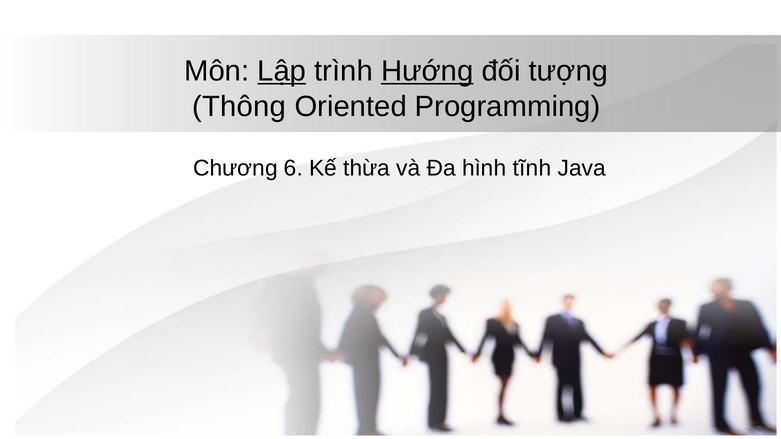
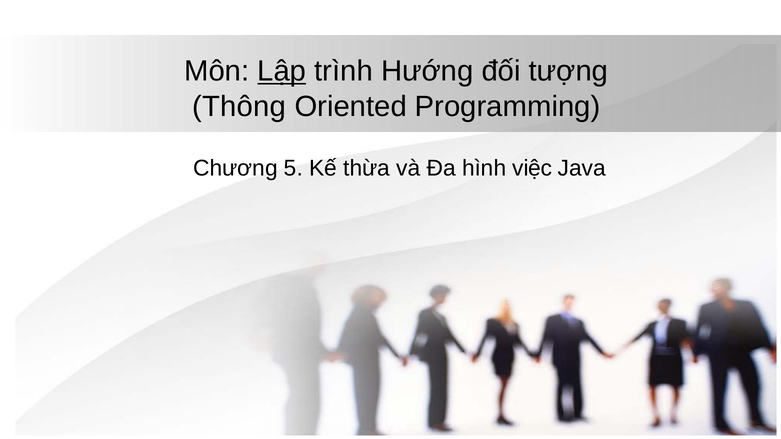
Hướng underline: present -> none
6: 6 -> 5
tĩnh: tĩnh -> việc
